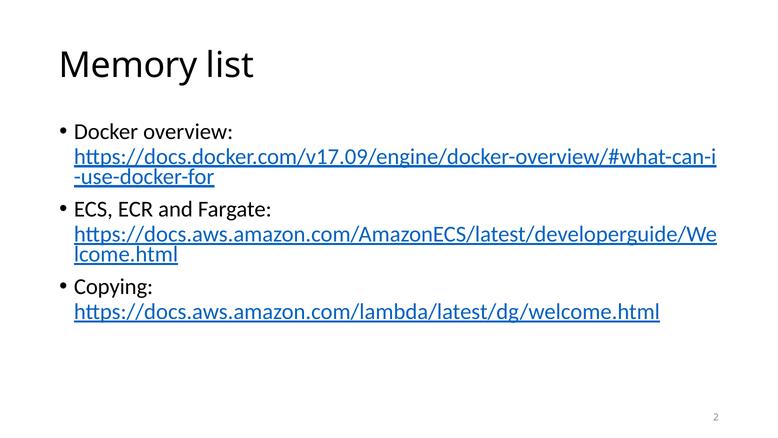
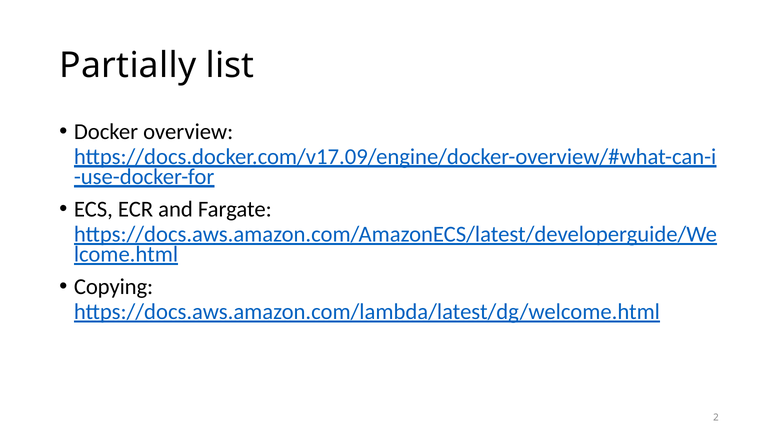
Memory: Memory -> Partially
